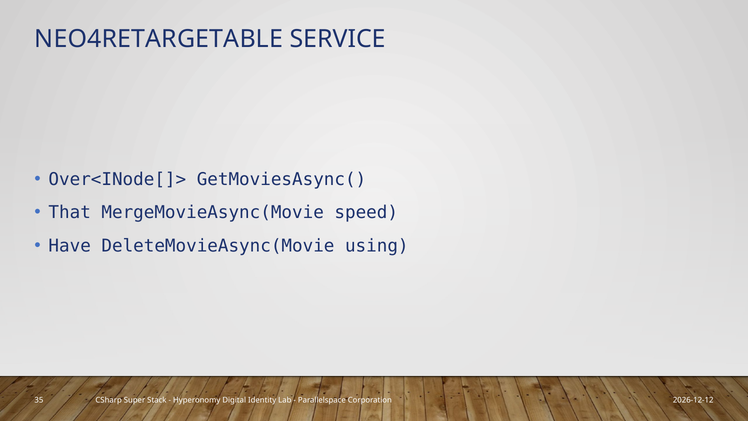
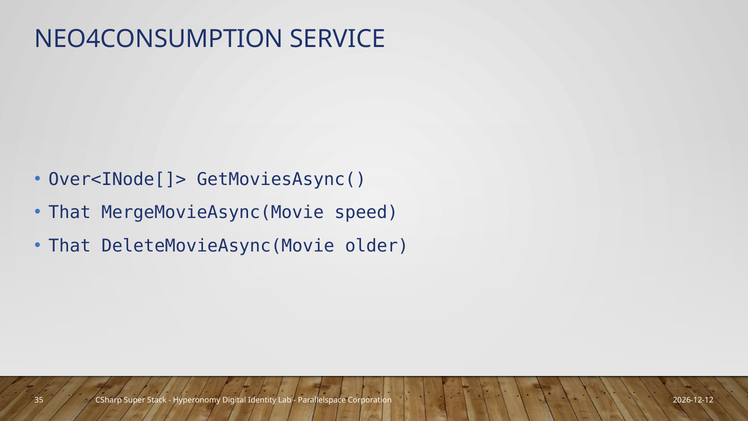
NEO4RETARGETABLE: NEO4RETARGETABLE -> NEO4CONSUMPTION
Have at (70, 246): Have -> That
using: using -> older
